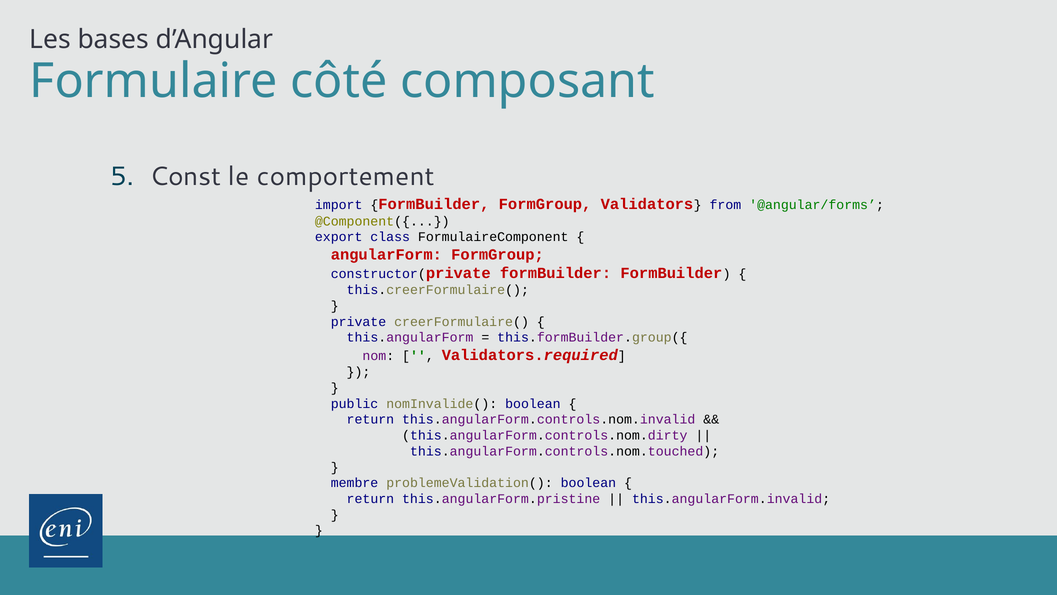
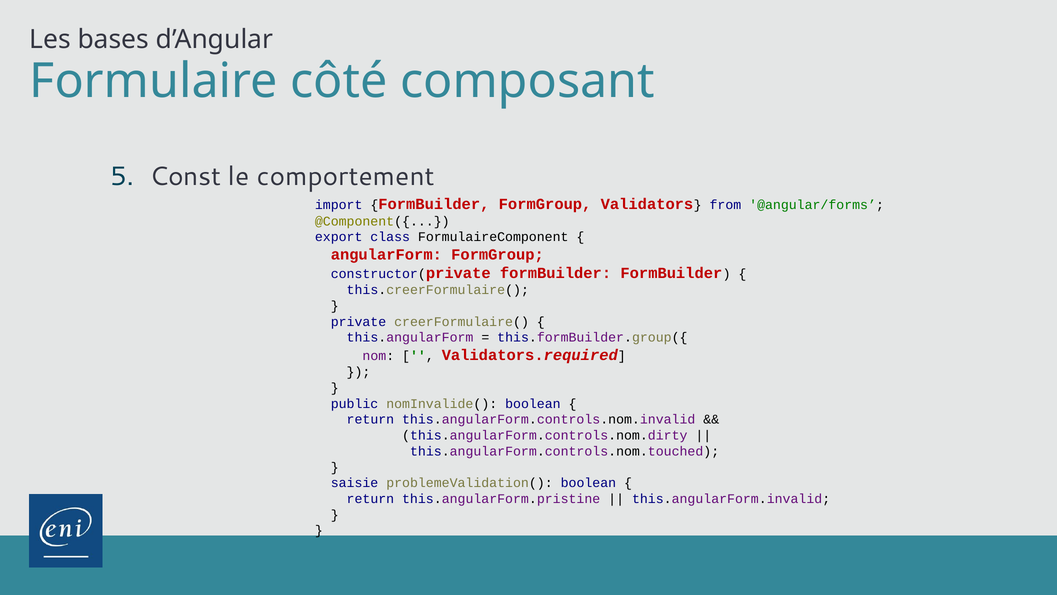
membre: membre -> saisie
